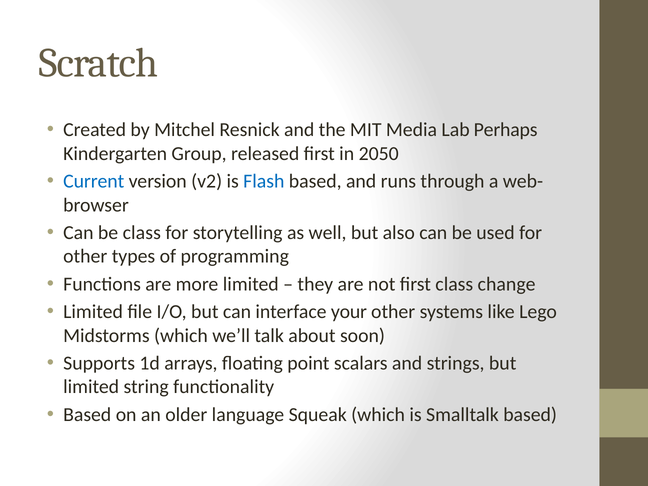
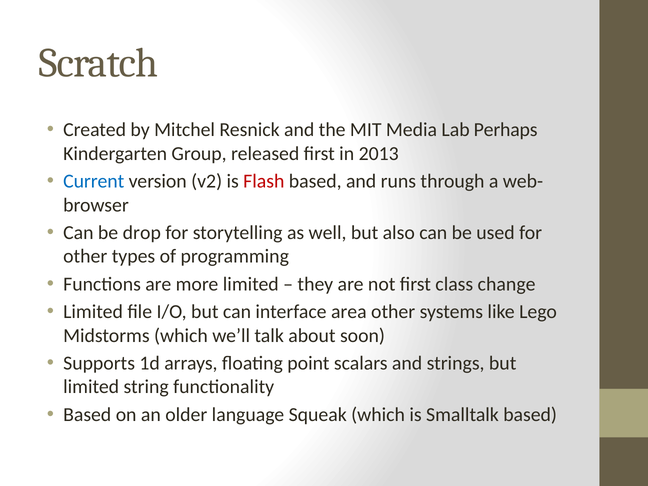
2050: 2050 -> 2013
Flash colour: blue -> red
be class: class -> drop
your: your -> area
